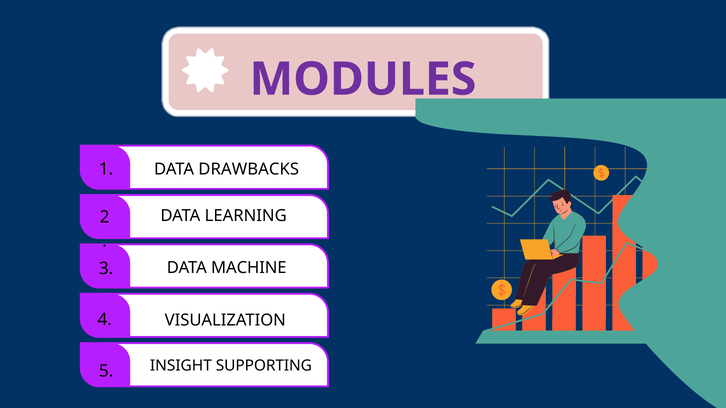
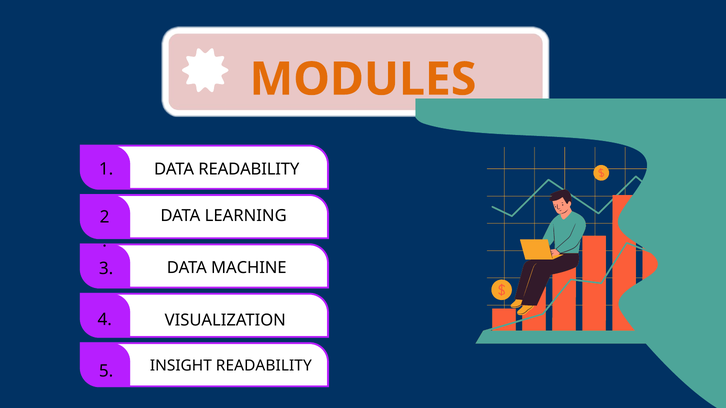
MODULES colour: purple -> orange
DATA DRAWBACKS: DRAWBACKS -> READABILITY
INSIGHT SUPPORTING: SUPPORTING -> READABILITY
